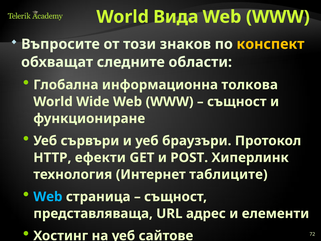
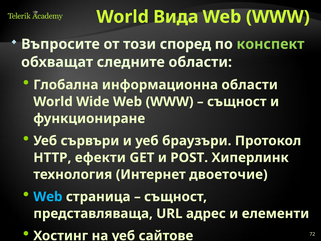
знаков: знаков -> според
конспект colour: yellow -> light green
информационна толкова: толкова -> области
таблиците: таблиците -> двоеточие
